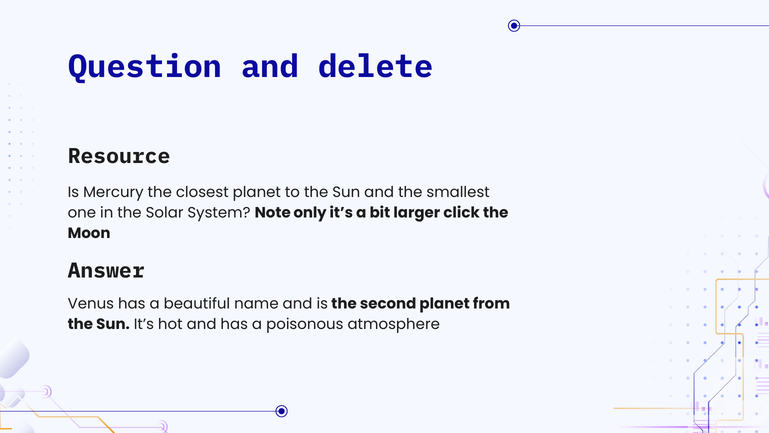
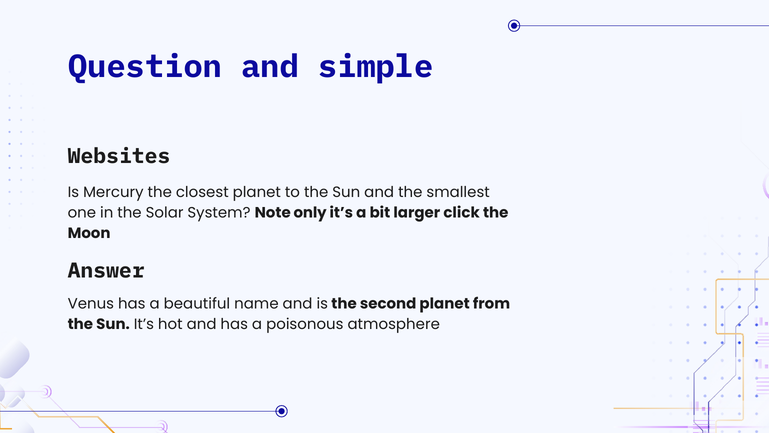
delete: delete -> simple
Resource: Resource -> Websites
